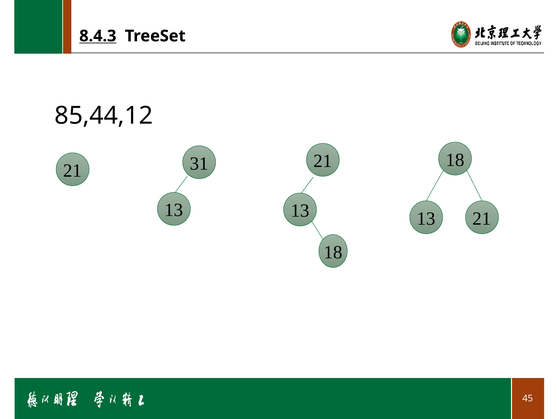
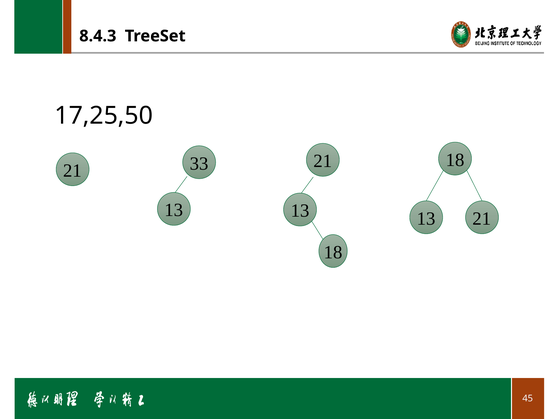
8.4.3 underline: present -> none
85,44,12: 85,44,12 -> 17,25,50
31: 31 -> 33
